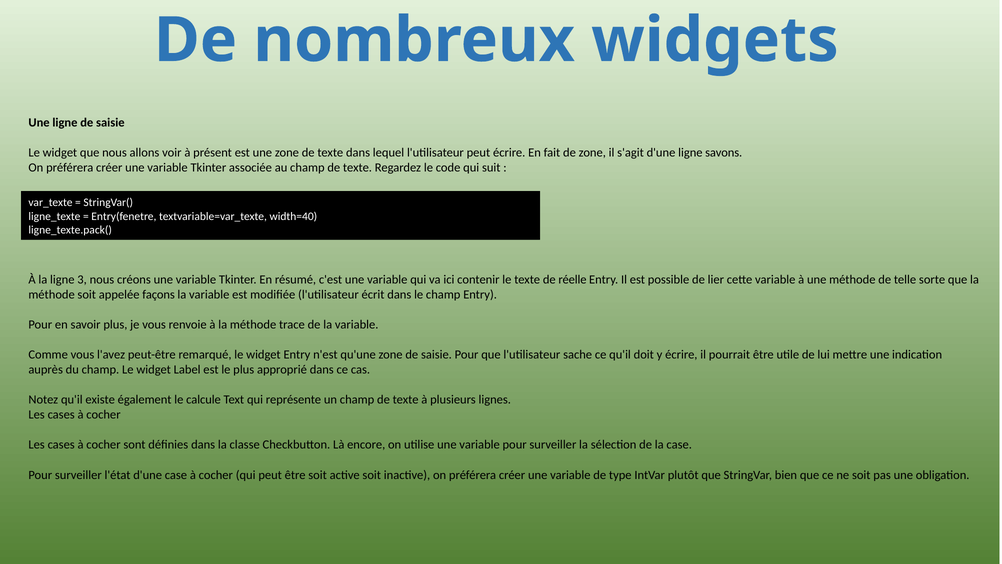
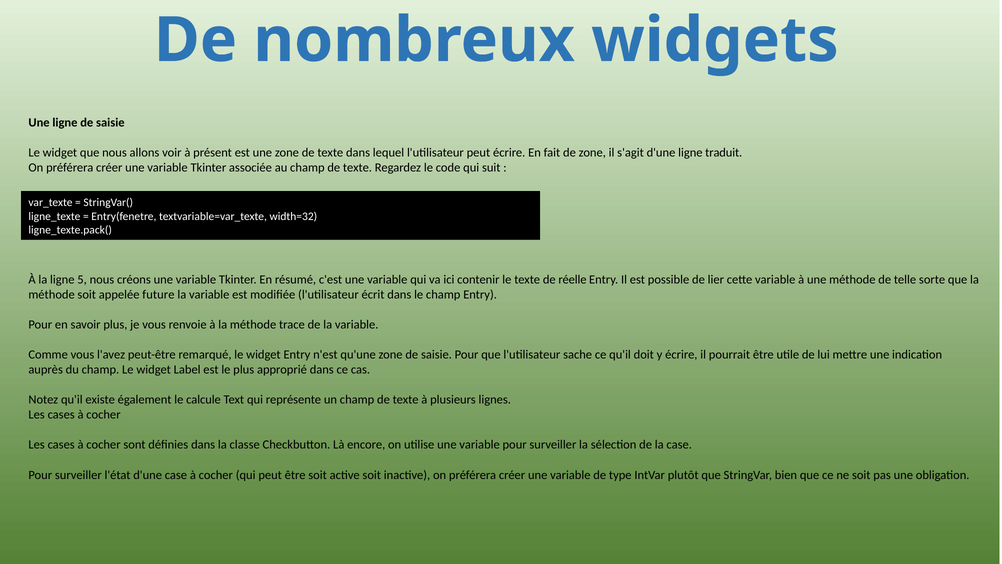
savons: savons -> traduit
width=40: width=40 -> width=32
3: 3 -> 5
façons: façons -> future
